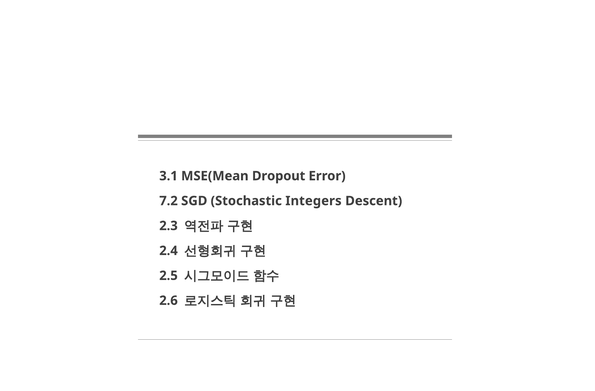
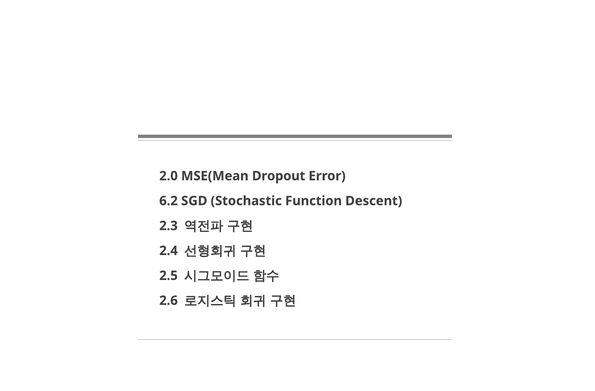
3.1: 3.1 -> 2.0
7.2: 7.2 -> 6.2
Integers: Integers -> Function
